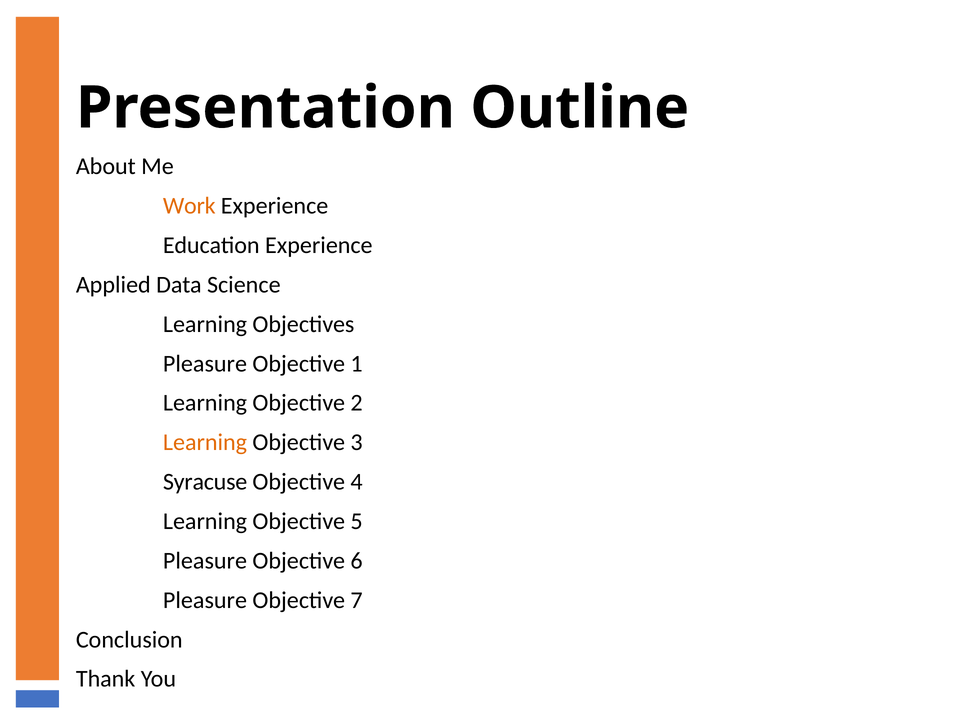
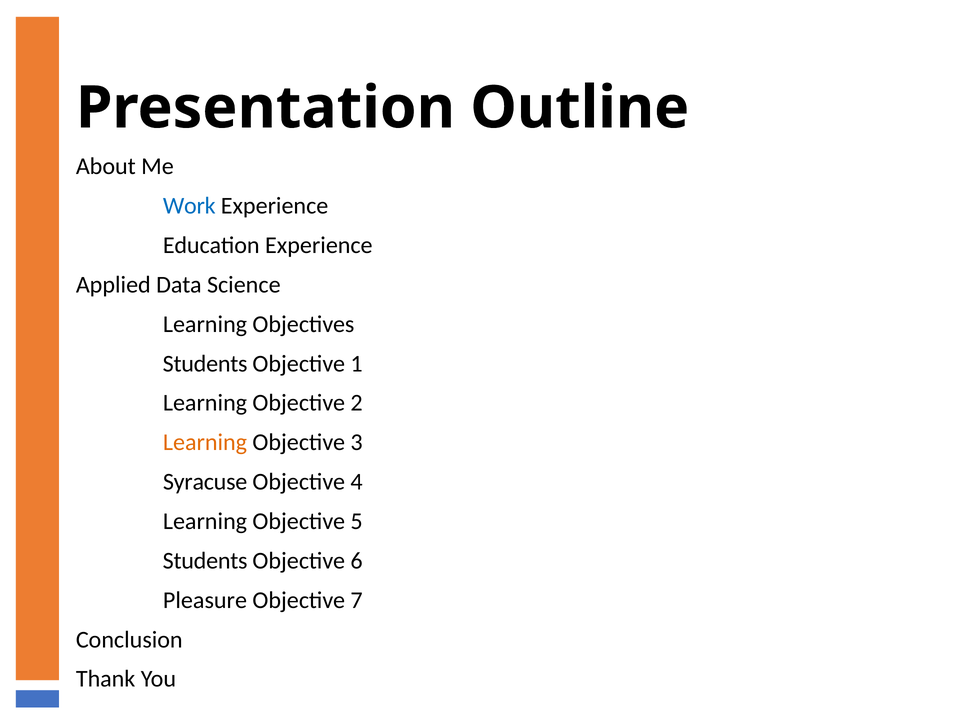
Work colour: orange -> blue
Pleasure at (205, 364): Pleasure -> Students
Pleasure at (205, 561): Pleasure -> Students
